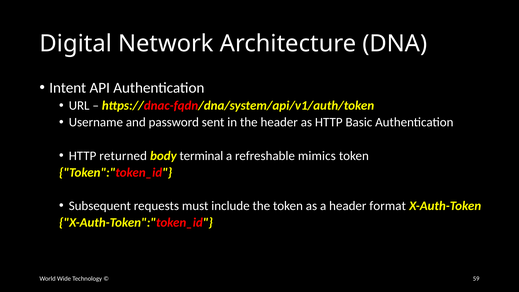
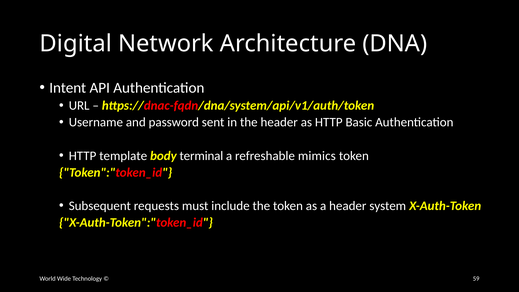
returned: returned -> template
format: format -> system
